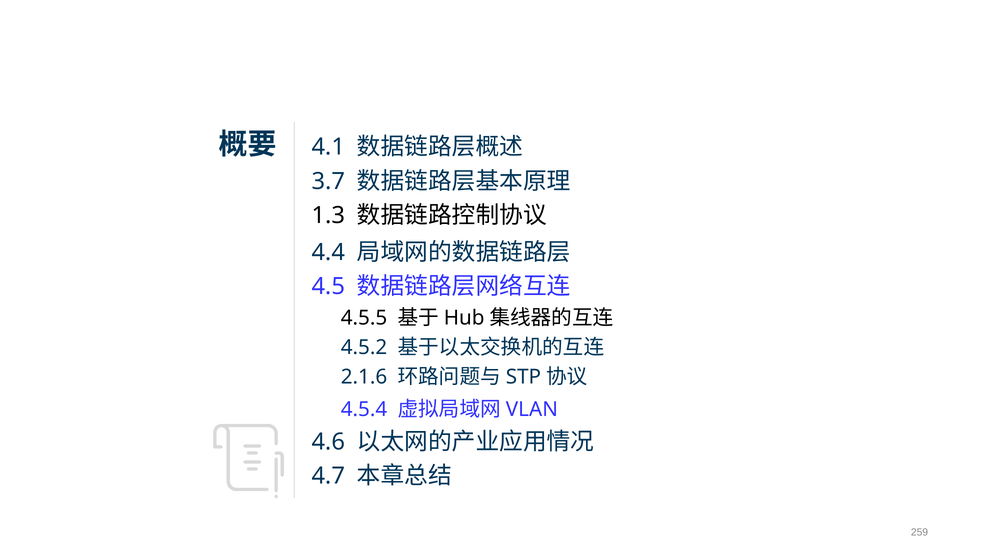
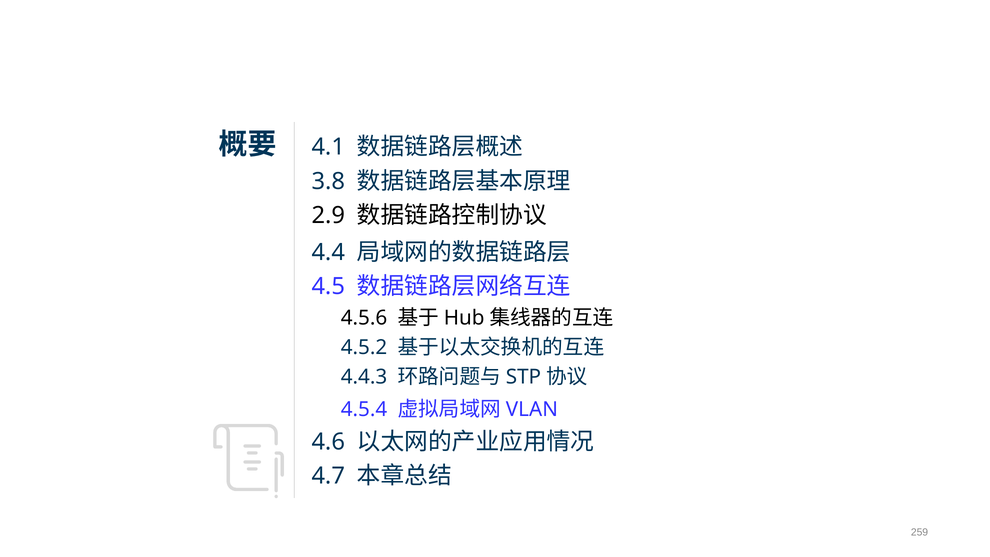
3.7: 3.7 -> 3.8
1.3: 1.3 -> 2.9
4.5.5: 4.5.5 -> 4.5.6
2.1.6: 2.1.6 -> 4.4.3
